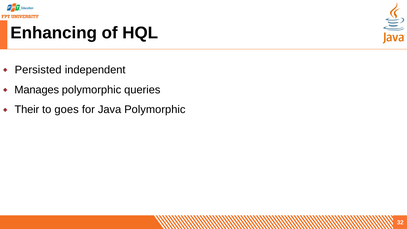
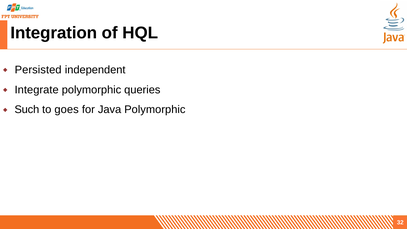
Enhancing: Enhancing -> Integration
Manages: Manages -> Integrate
Their: Their -> Such
